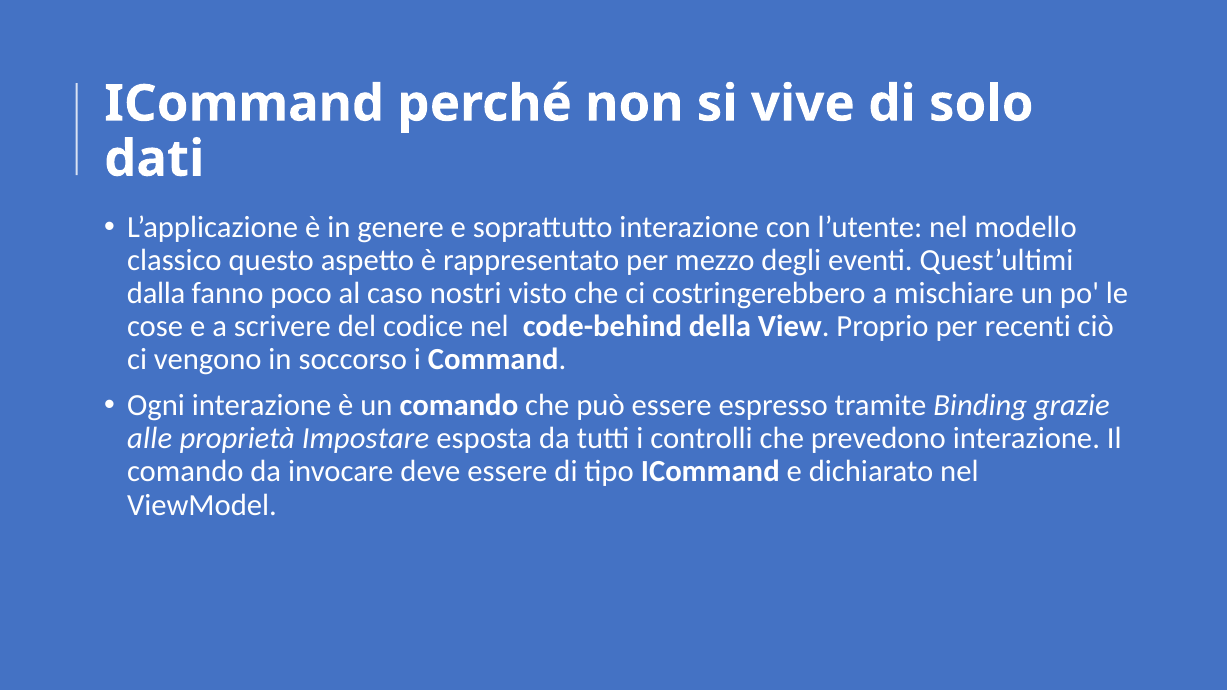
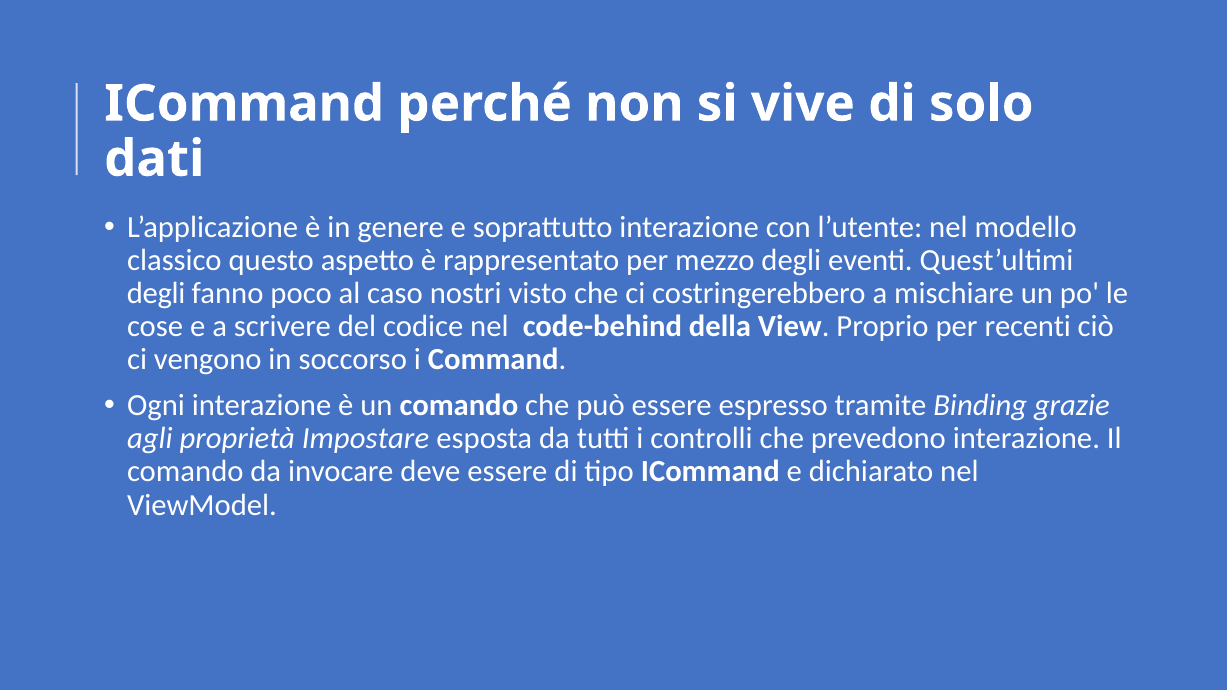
dalla at (156, 294): dalla -> degli
alle: alle -> agli
